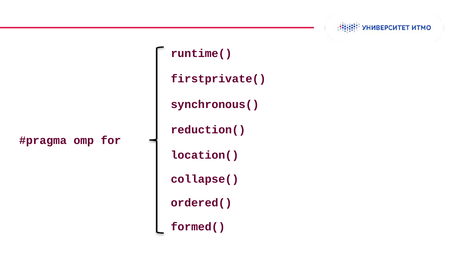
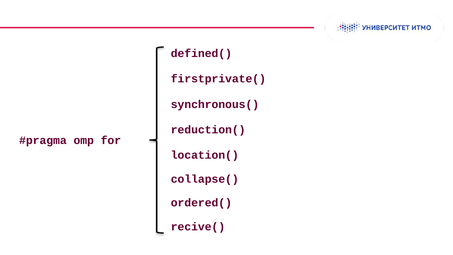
runtime(: runtime( -> defined(
formed(: formed( -> recive(
